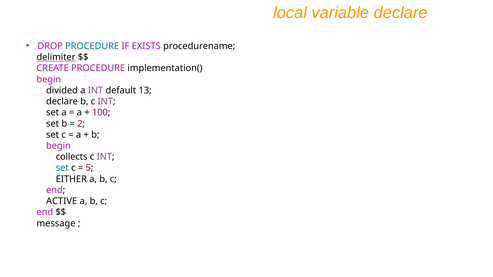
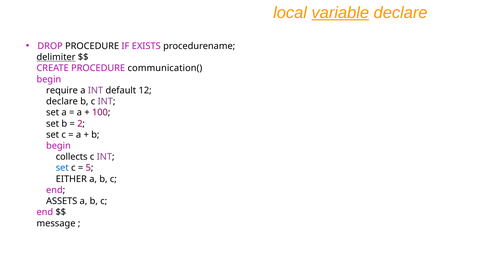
variable underline: none -> present
PROCEDURE at (92, 46) colour: blue -> black
implementation(: implementation( -> communication(
divided: divided -> require
13: 13 -> 12
ACTIVE: ACTIVE -> ASSETS
